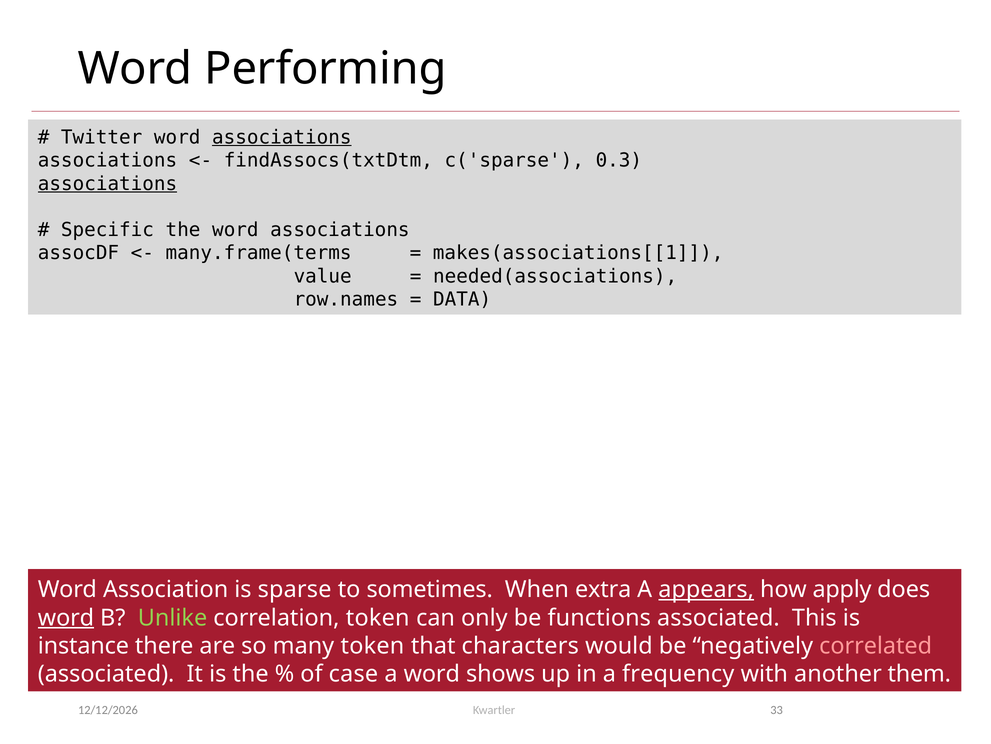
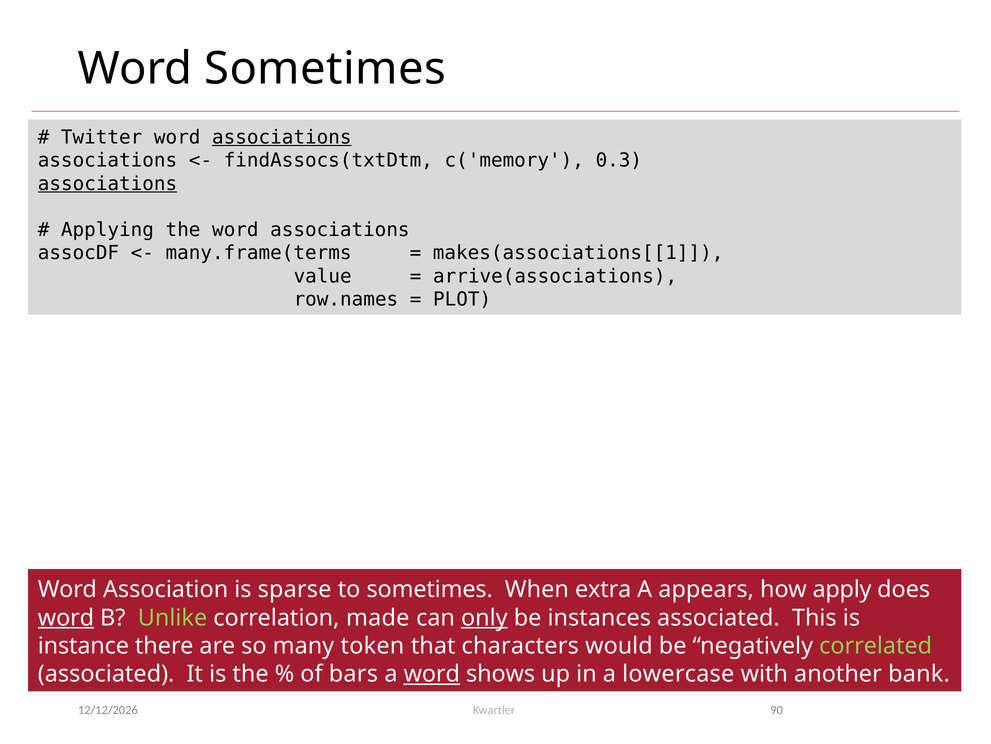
Word Performing: Performing -> Sometimes
c('sparse: c('sparse -> c('memory
Specific: Specific -> Applying
needed(associations: needed(associations -> arrive(associations
DATA: DATA -> PLOT
appears underline: present -> none
correlation token: token -> made
only underline: none -> present
functions: functions -> instances
correlated colour: pink -> light green
case: case -> bars
word at (432, 673) underline: none -> present
frequency: frequency -> lowercase
them: them -> bank
33: 33 -> 90
